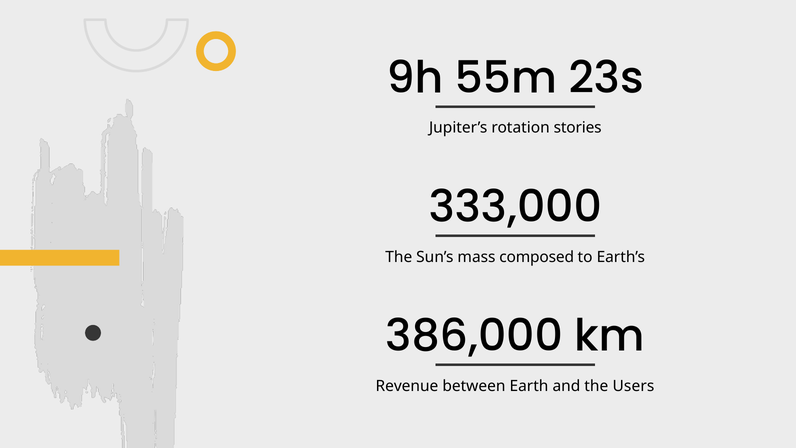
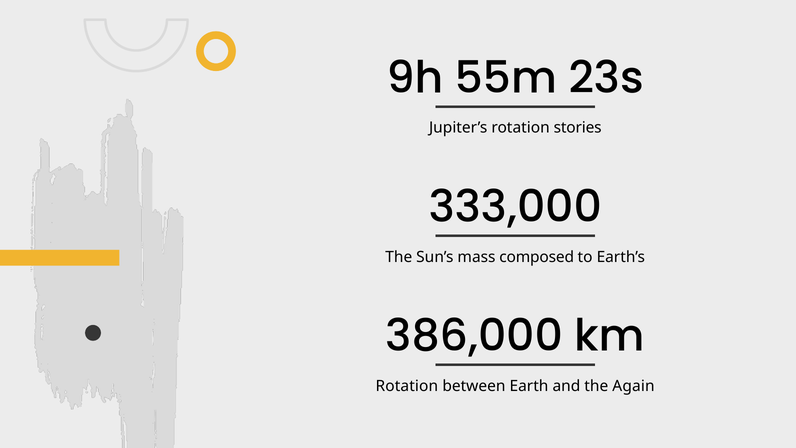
Revenue at (407, 386): Revenue -> Rotation
Users: Users -> Again
